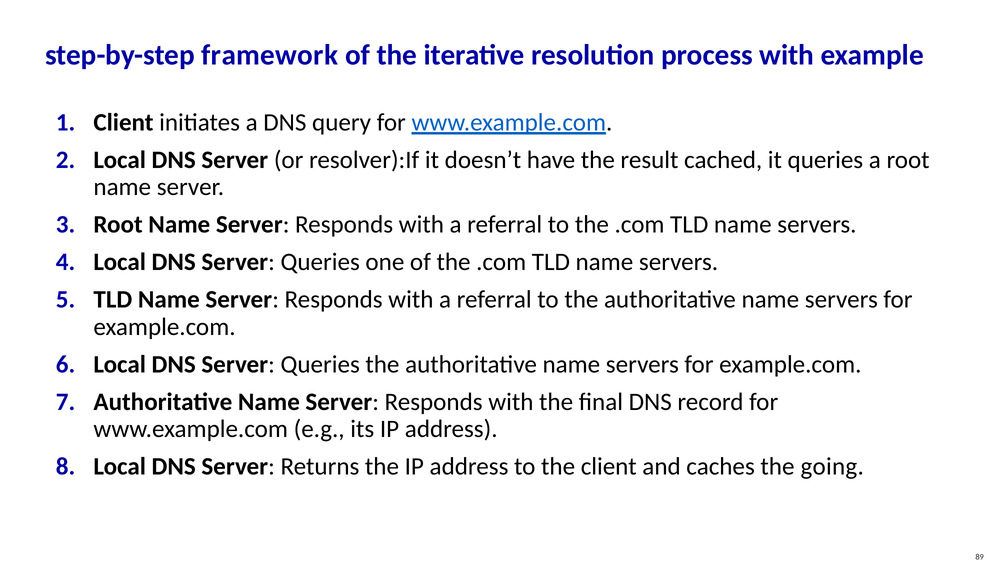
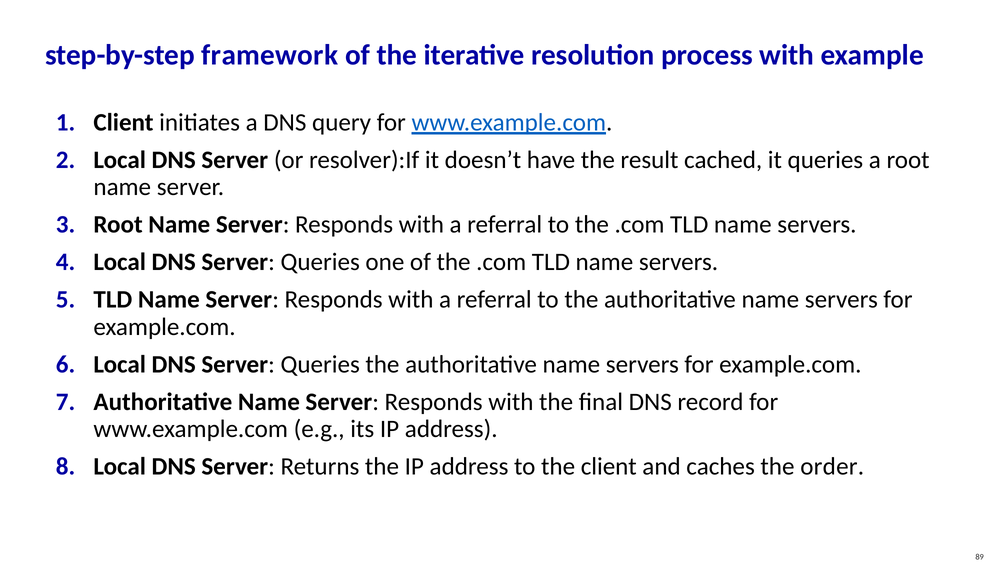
going: going -> order
